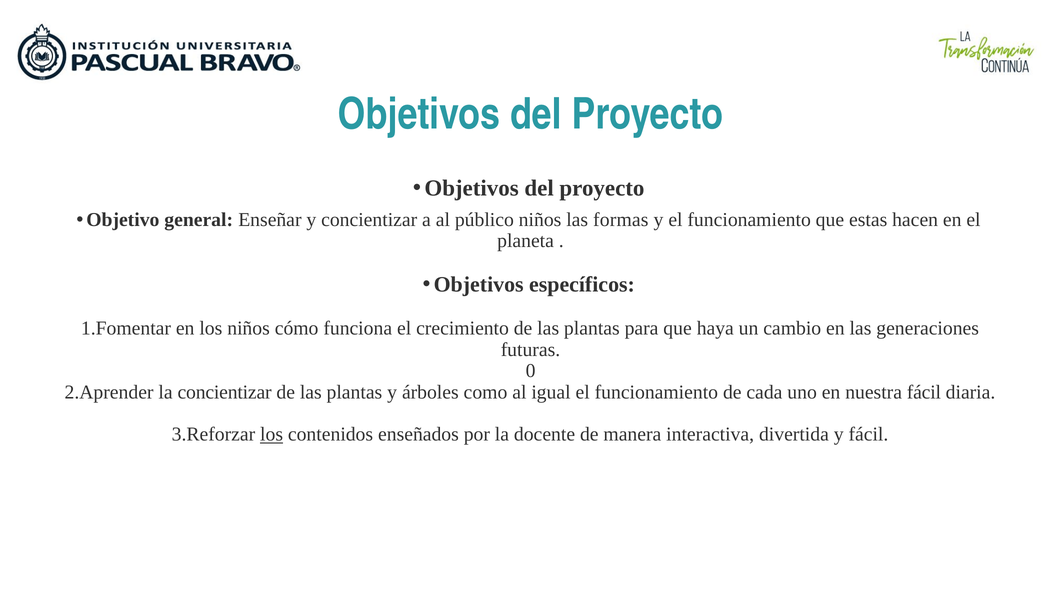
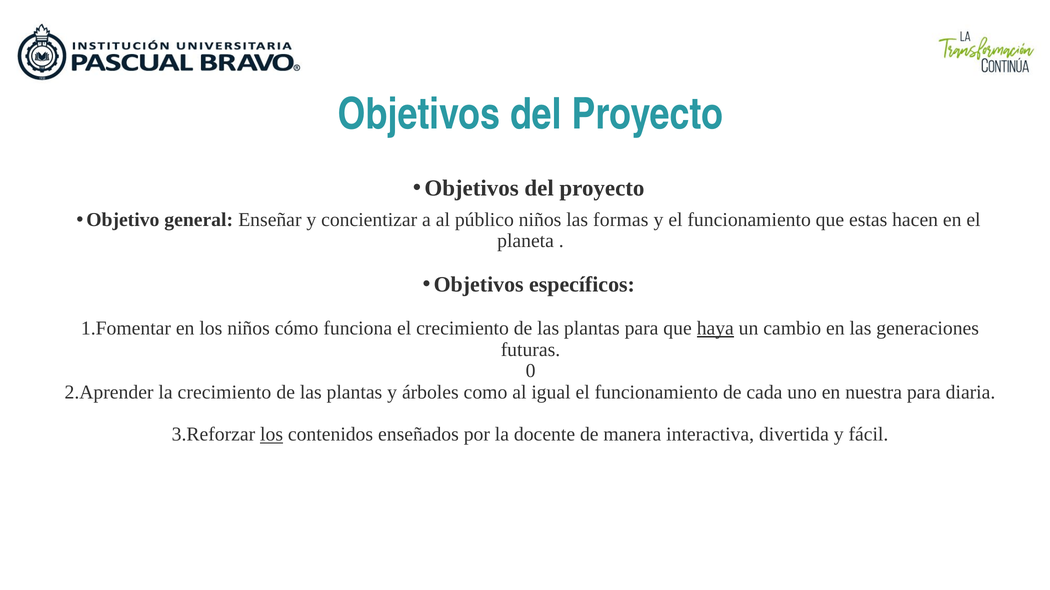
haya underline: none -> present
la concientizar: concientizar -> crecimiento
nuestra fácil: fácil -> para
